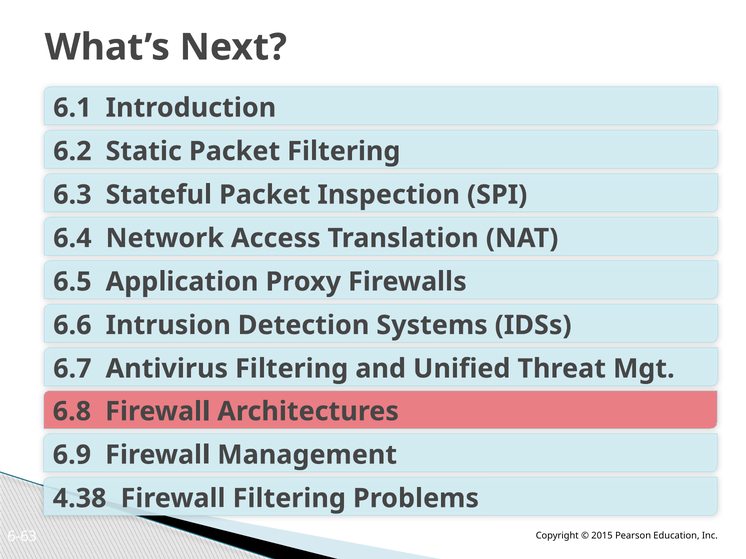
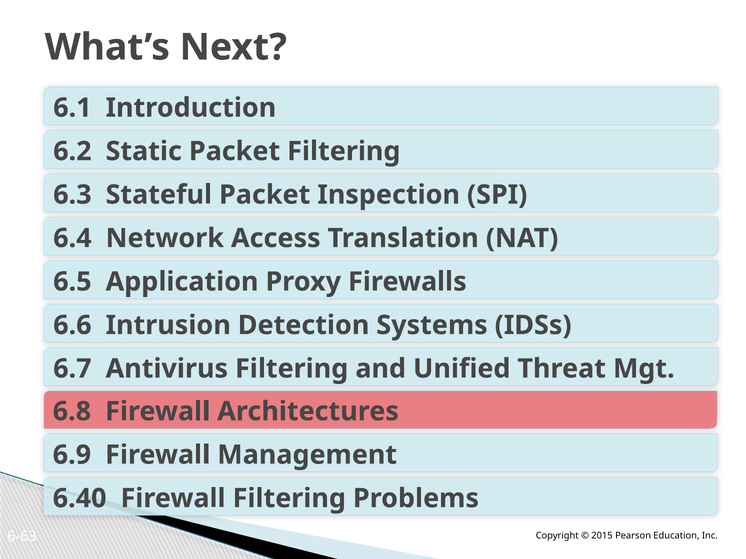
4.38: 4.38 -> 6.40
